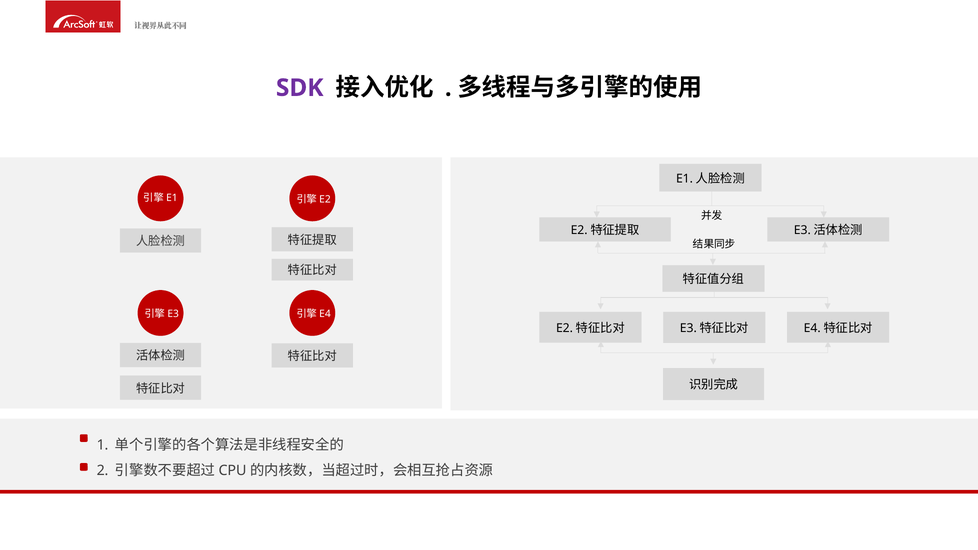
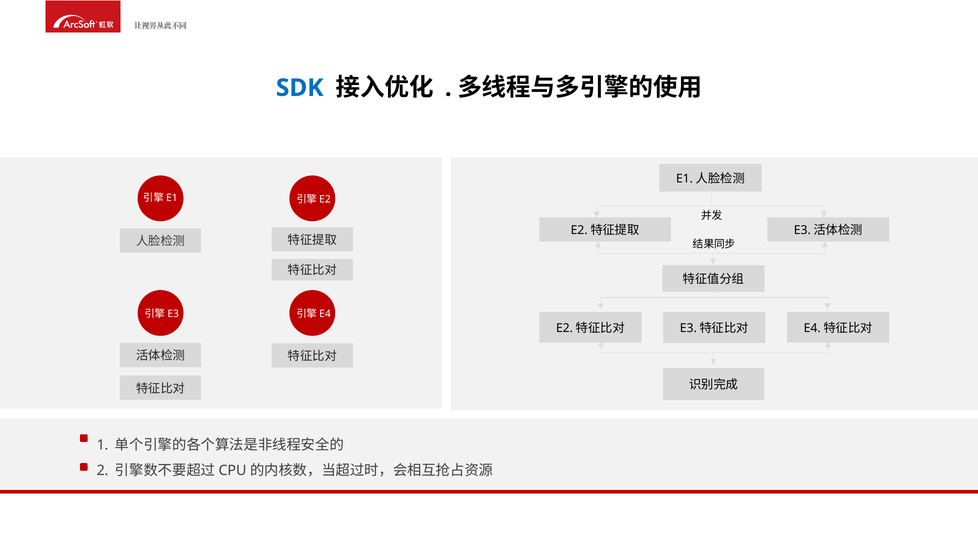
SDK colour: purple -> blue
